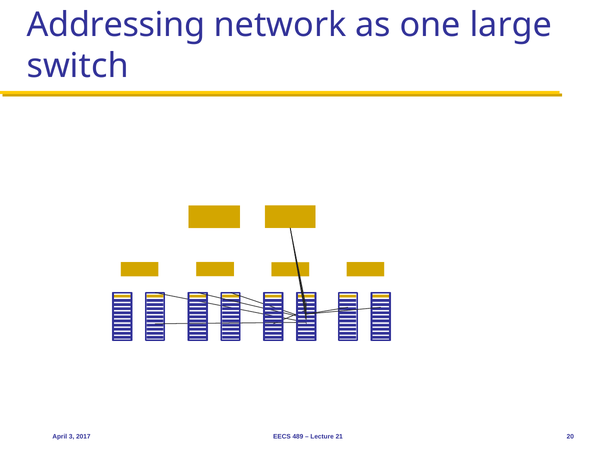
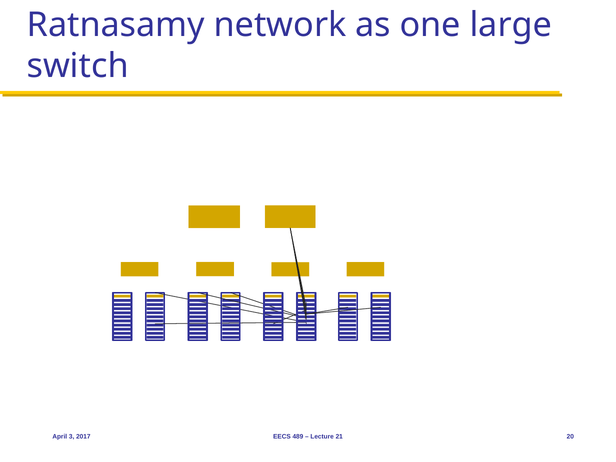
Addressing: Addressing -> Ratnasamy
